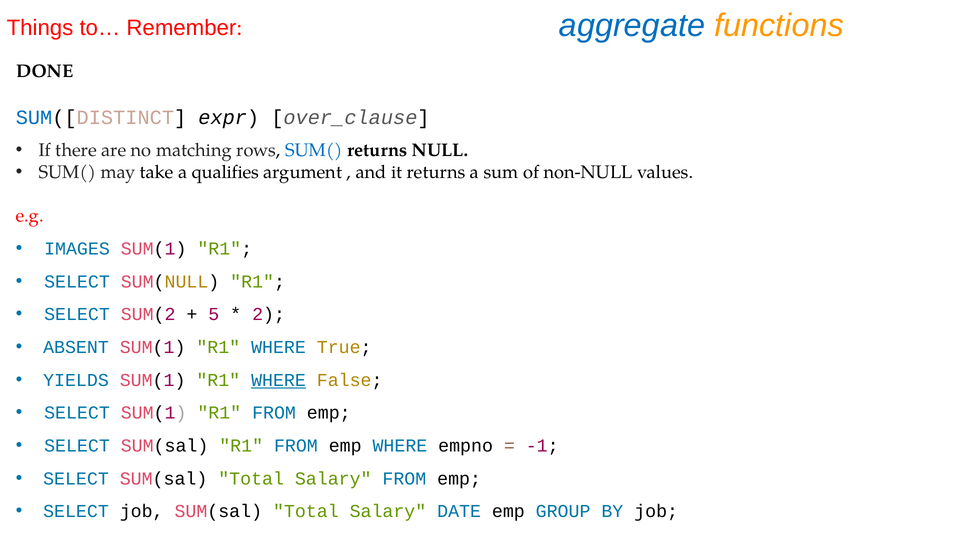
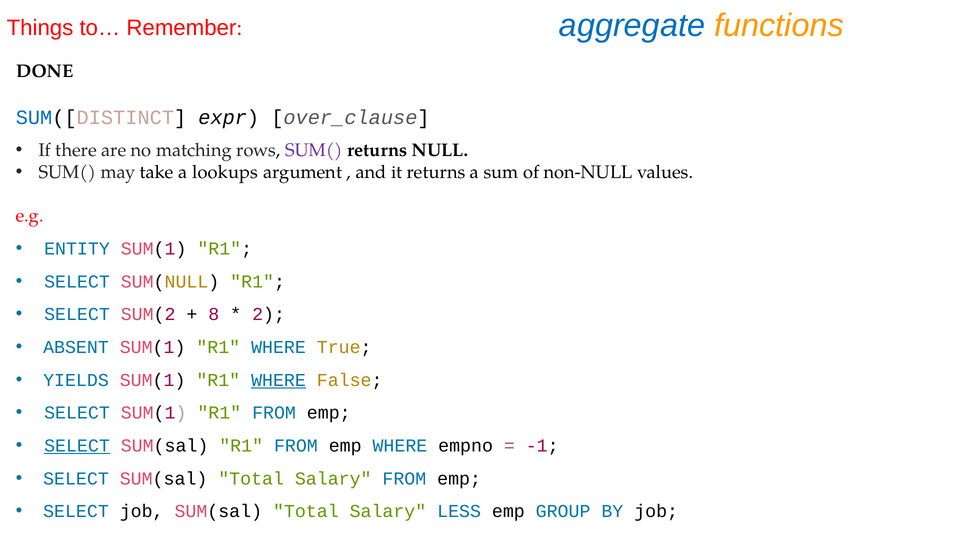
SUM( at (314, 150) colour: blue -> purple
qualifies: qualifies -> lookups
IMAGES: IMAGES -> ENTITY
5: 5 -> 8
SELECT at (77, 446) underline: none -> present
DATE: DATE -> LESS
